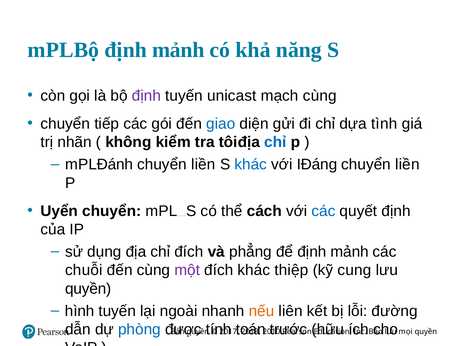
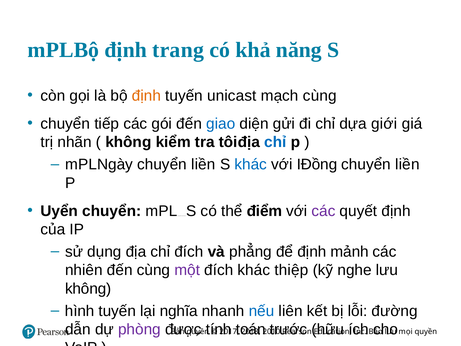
Bộ định mảnh: mảnh -> trang
định at (146, 96) colour: purple -> orange
tình: tình -> giới
Đánh: Đánh -> Ngày
Đáng: Đáng -> Đồng
cách: cách -> điểm
các at (323, 211) colour: blue -> purple
chuỗi: chuỗi -> nhiên
cung: cung -> nghe
quyền at (88, 288): quyền -> không
ngoài: ngoài -> nghĩa
nếu colour: orange -> blue
phòng colour: blue -> purple
